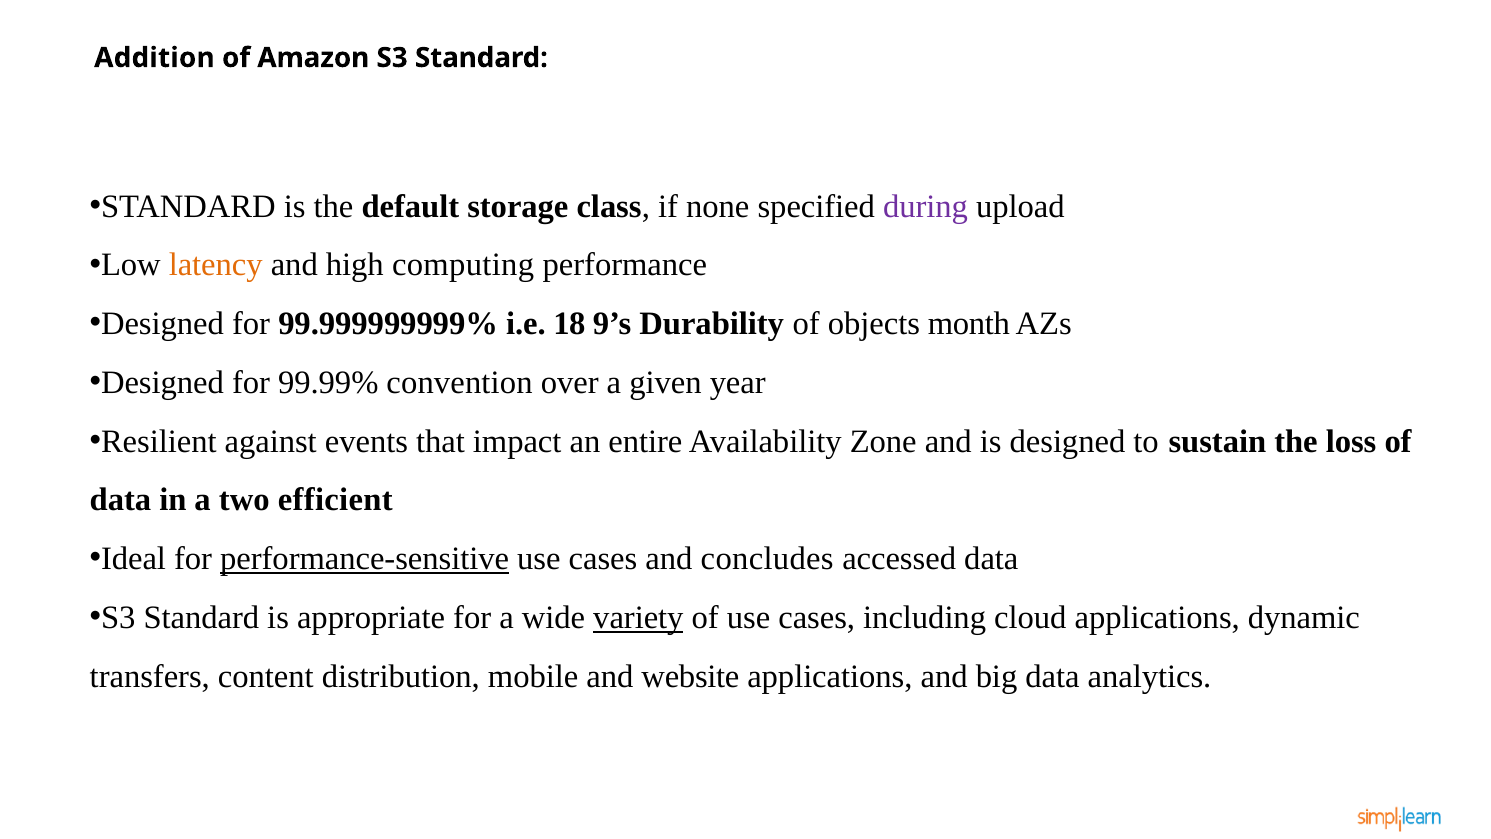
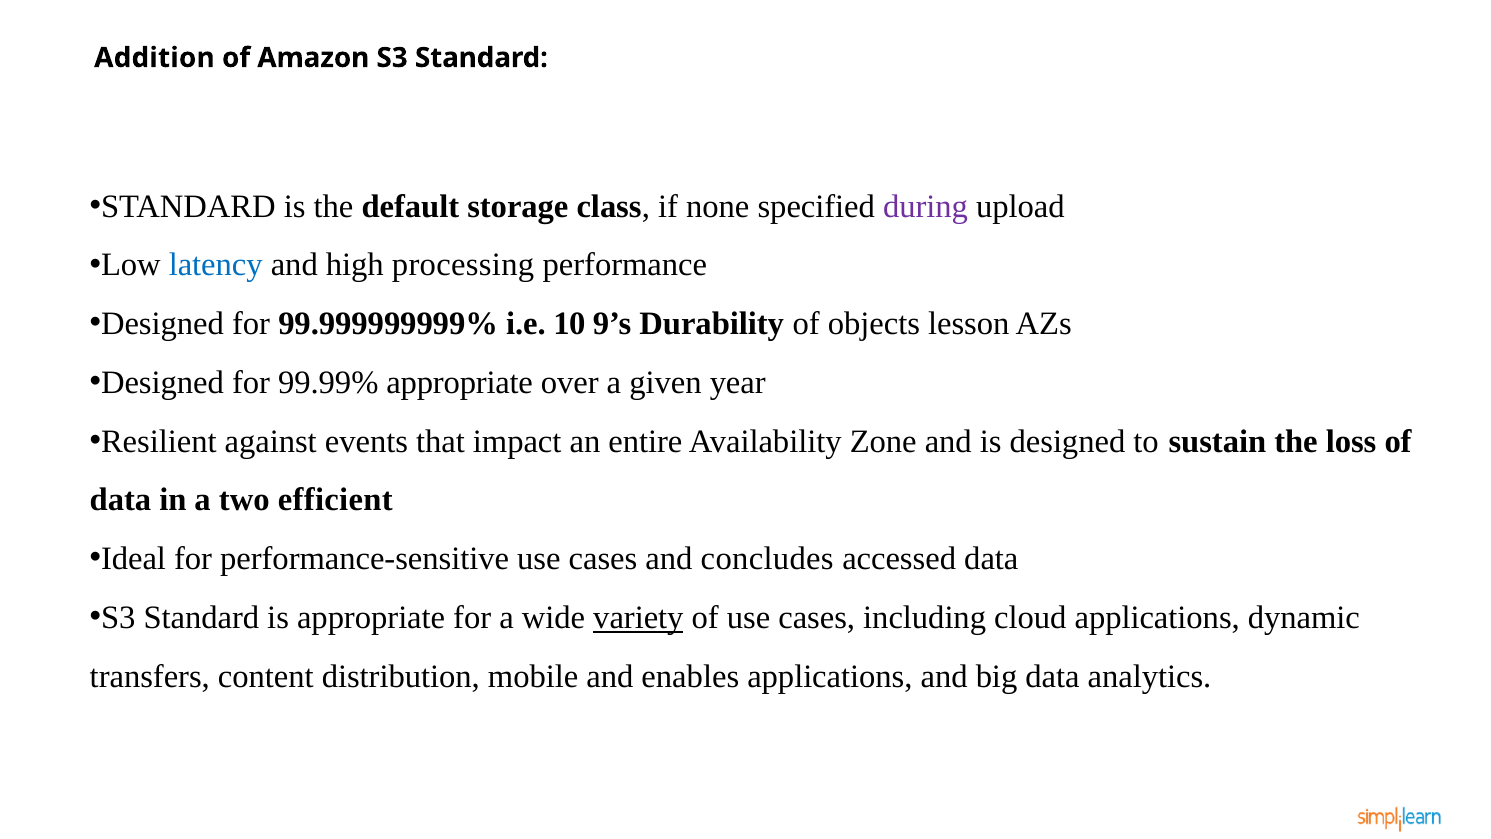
latency colour: orange -> blue
computing: computing -> processing
18: 18 -> 10
month: month -> lesson
99.99% convention: convention -> appropriate
performance-sensitive underline: present -> none
website: website -> enables
